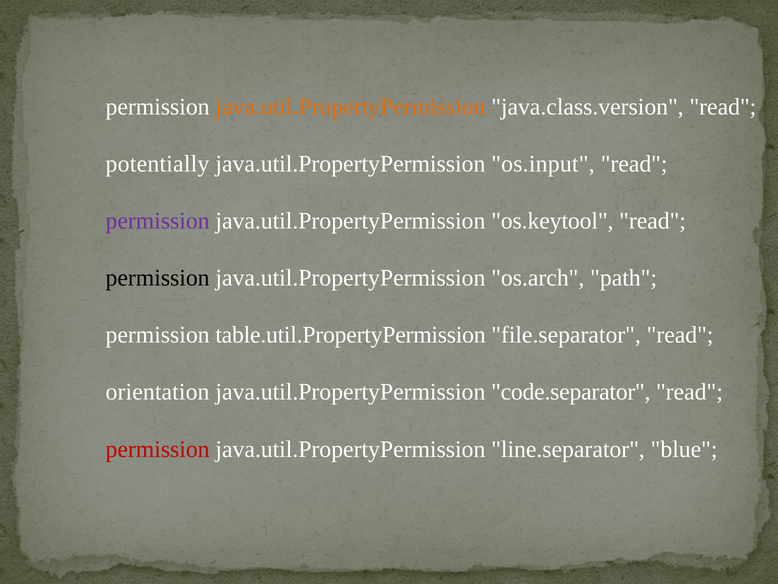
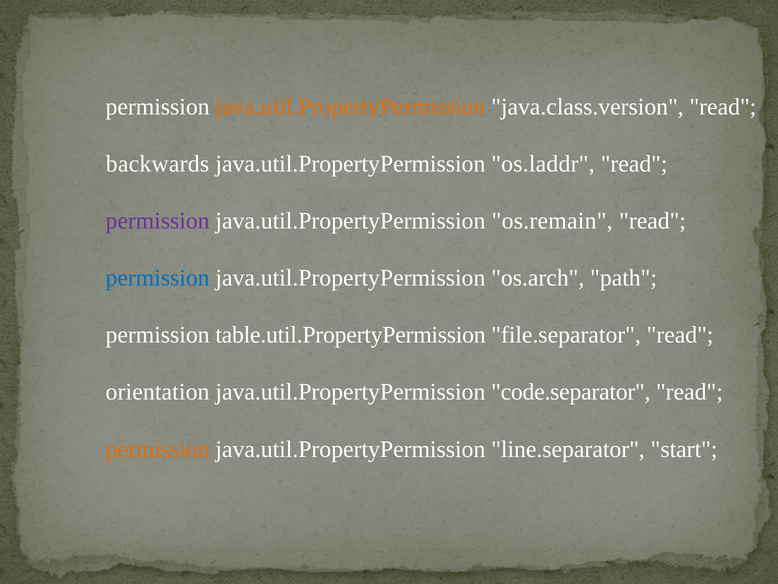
potentially: potentially -> backwards
os.input: os.input -> os.laddr
os.keytool: os.keytool -> os.remain
permission at (158, 278) colour: black -> blue
permission at (158, 449) colour: red -> orange
blue: blue -> start
